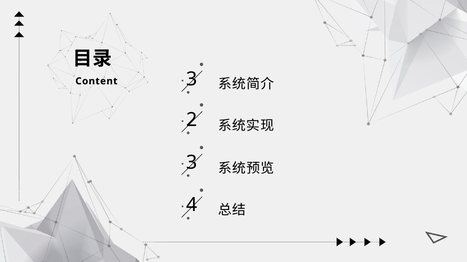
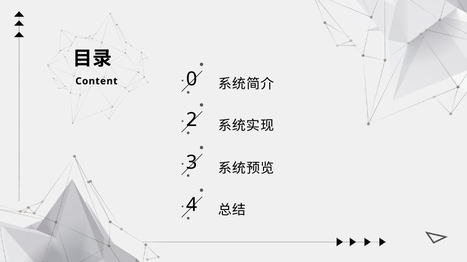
Content 3: 3 -> 0
